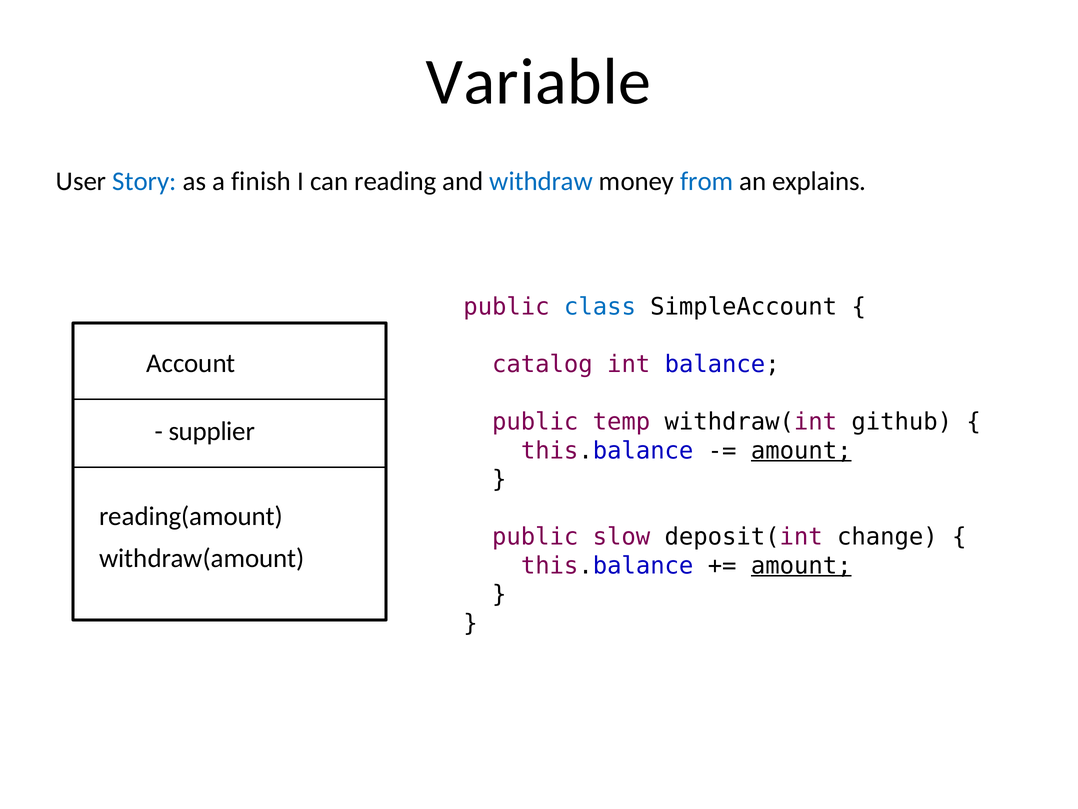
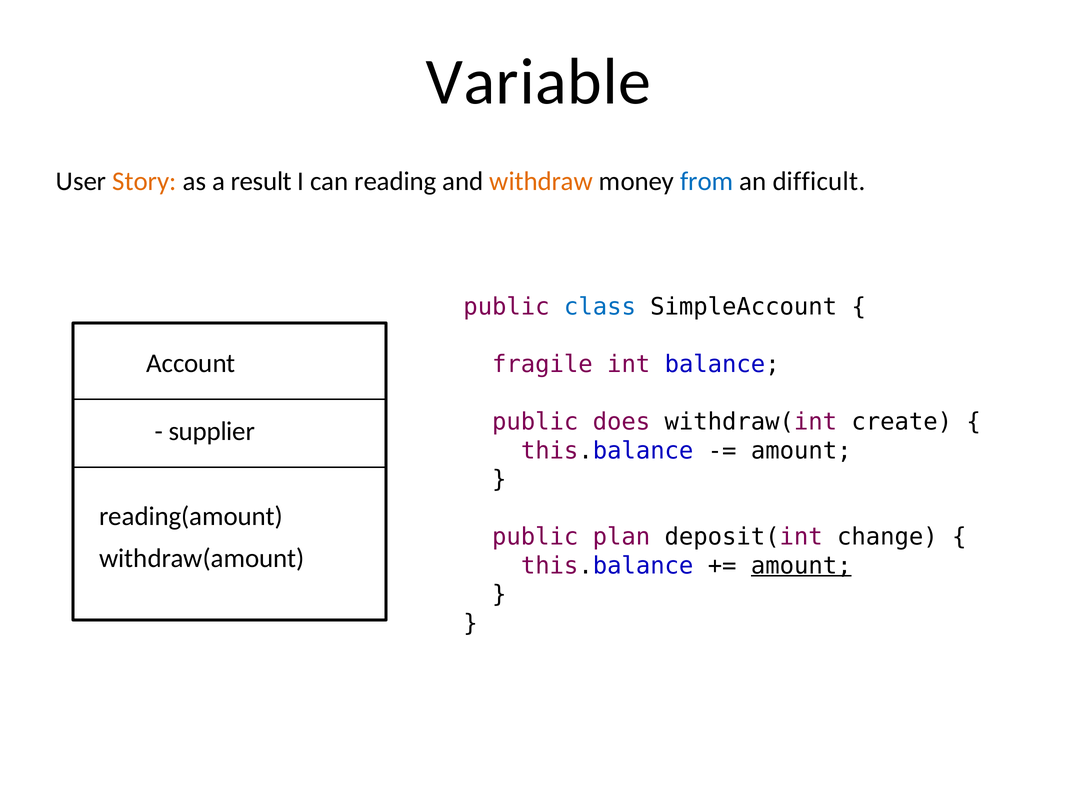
Story colour: blue -> orange
finish: finish -> result
withdraw colour: blue -> orange
explains: explains -> difficult
catalog: catalog -> fragile
temp: temp -> does
github: github -> create
amount at (801, 450) underline: present -> none
slow: slow -> plan
